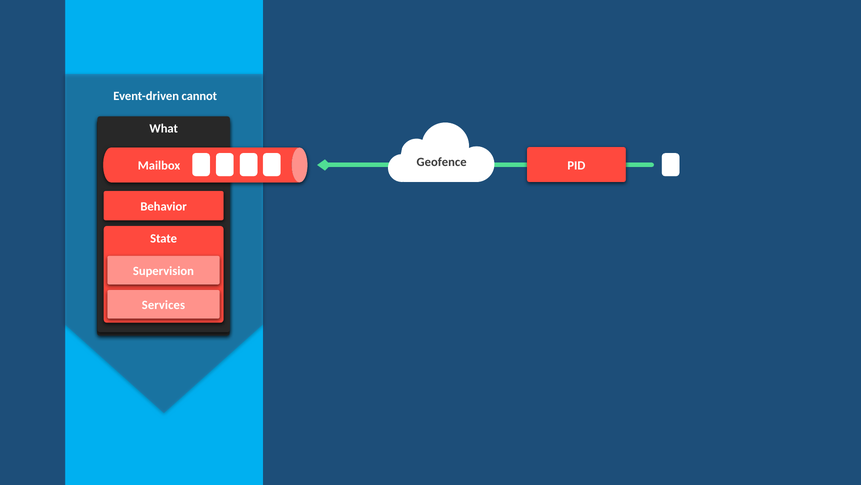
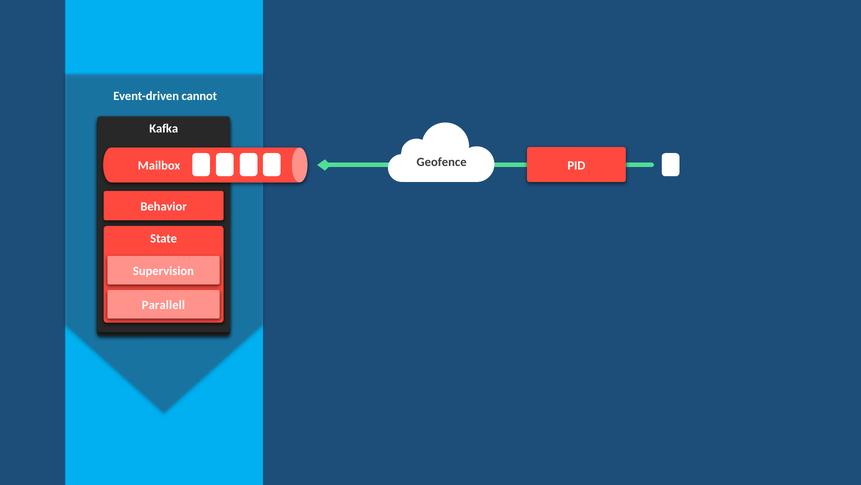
What: What -> Kafka
Services: Services -> Parallell
